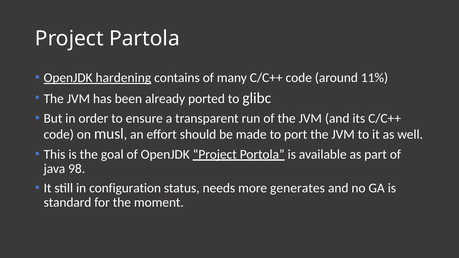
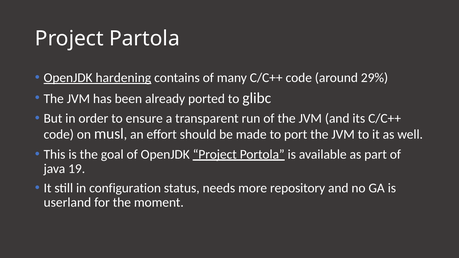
11%: 11% -> 29%
98: 98 -> 19
generates: generates -> repository
standard: standard -> userland
